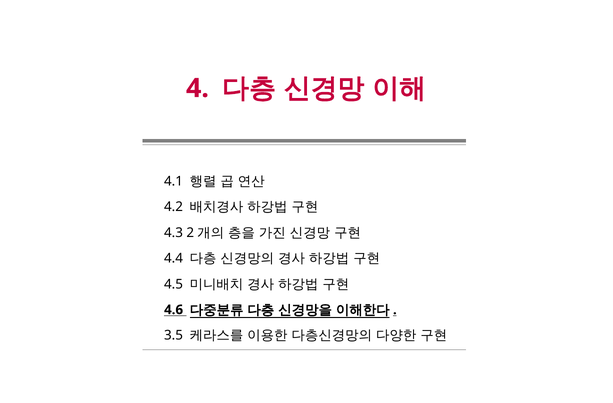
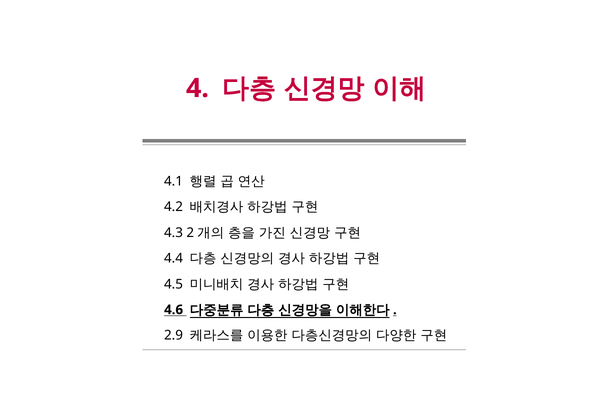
3.5: 3.5 -> 2.9
